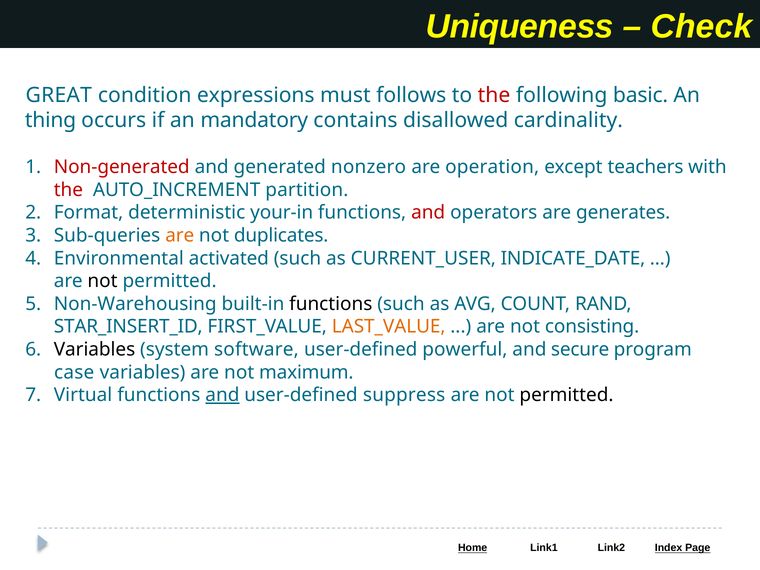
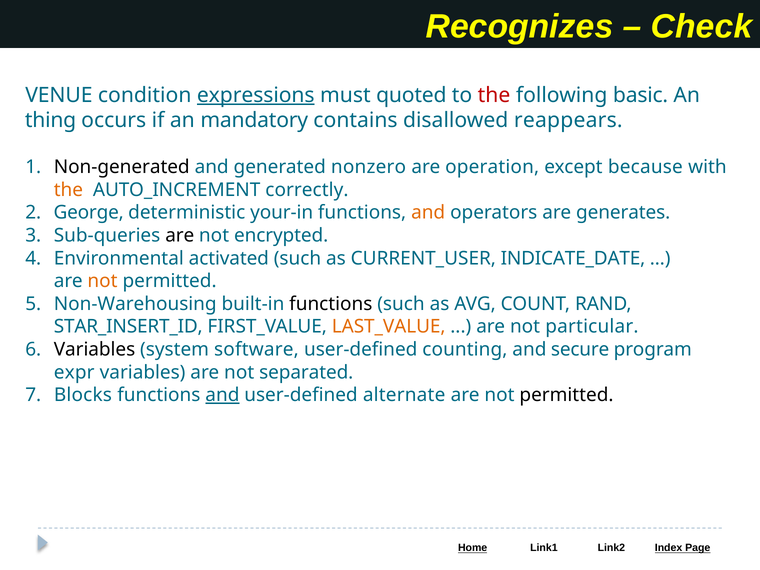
Uniqueness: Uniqueness -> Recognizes
GREAT: GREAT -> VENUE
expressions underline: none -> present
follows: follows -> quoted
cardinality: cardinality -> reappears
Non-generated colour: red -> black
teachers: teachers -> because
the at (68, 190) colour: red -> orange
partition: partition -> correctly
Format: Format -> George
and at (428, 213) colour: red -> orange
are at (180, 236) colour: orange -> black
duplicates: duplicates -> encrypted
not at (103, 281) colour: black -> orange
consisting: consisting -> particular
powerful: powerful -> counting
case: case -> expr
maximum: maximum -> separated
Virtual: Virtual -> Blocks
suppress: suppress -> alternate
